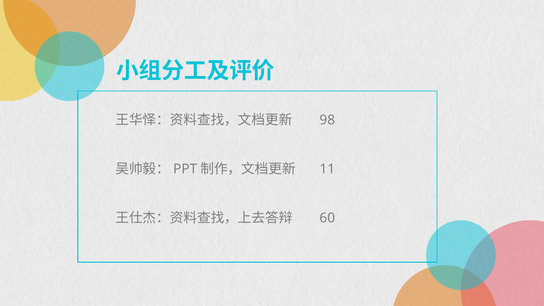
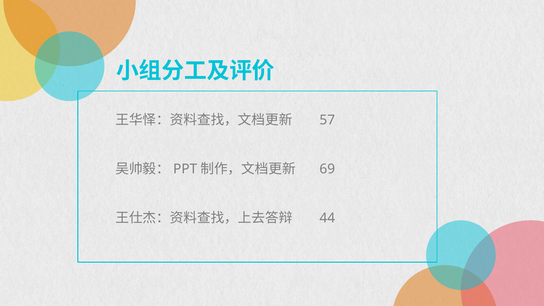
98: 98 -> 57
11: 11 -> 69
60: 60 -> 44
